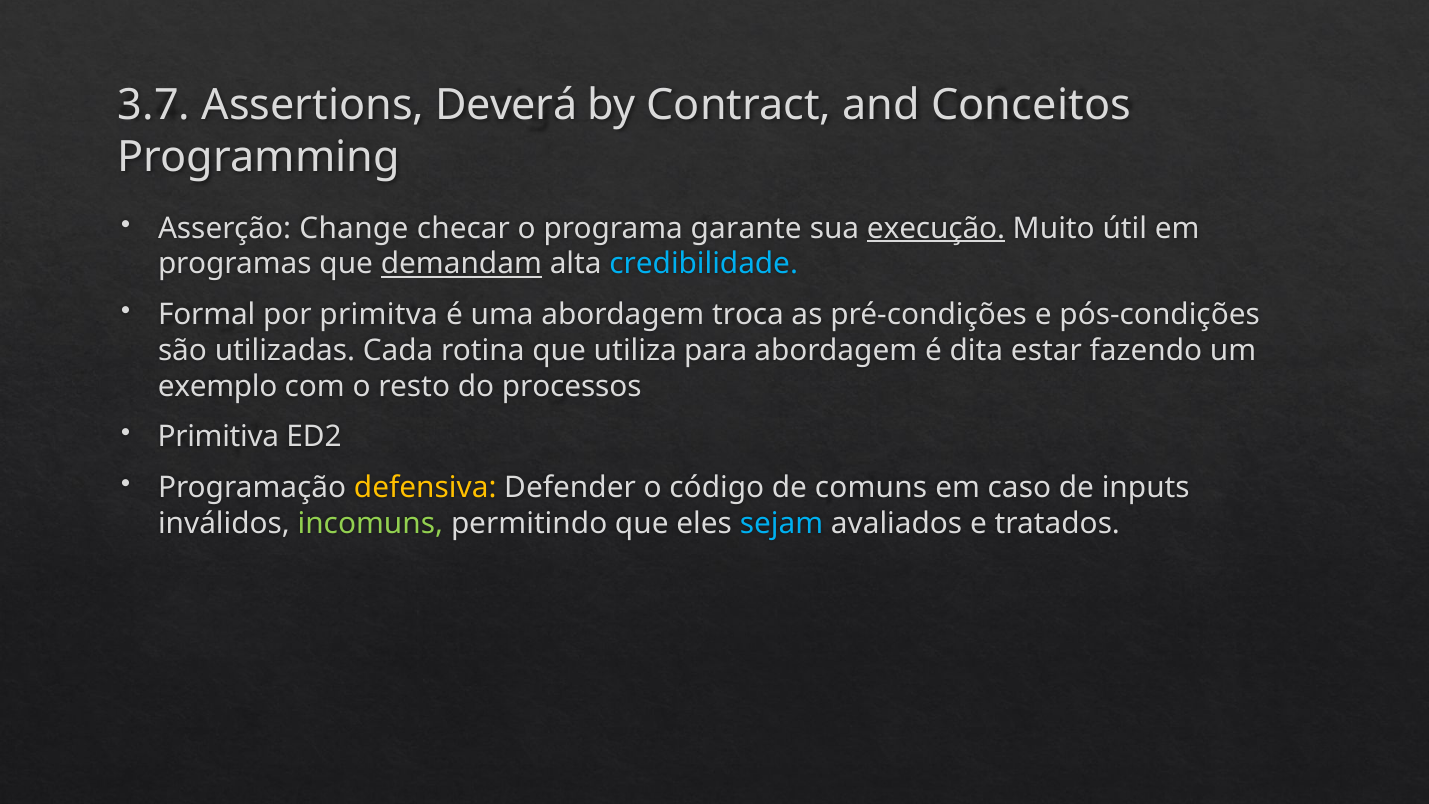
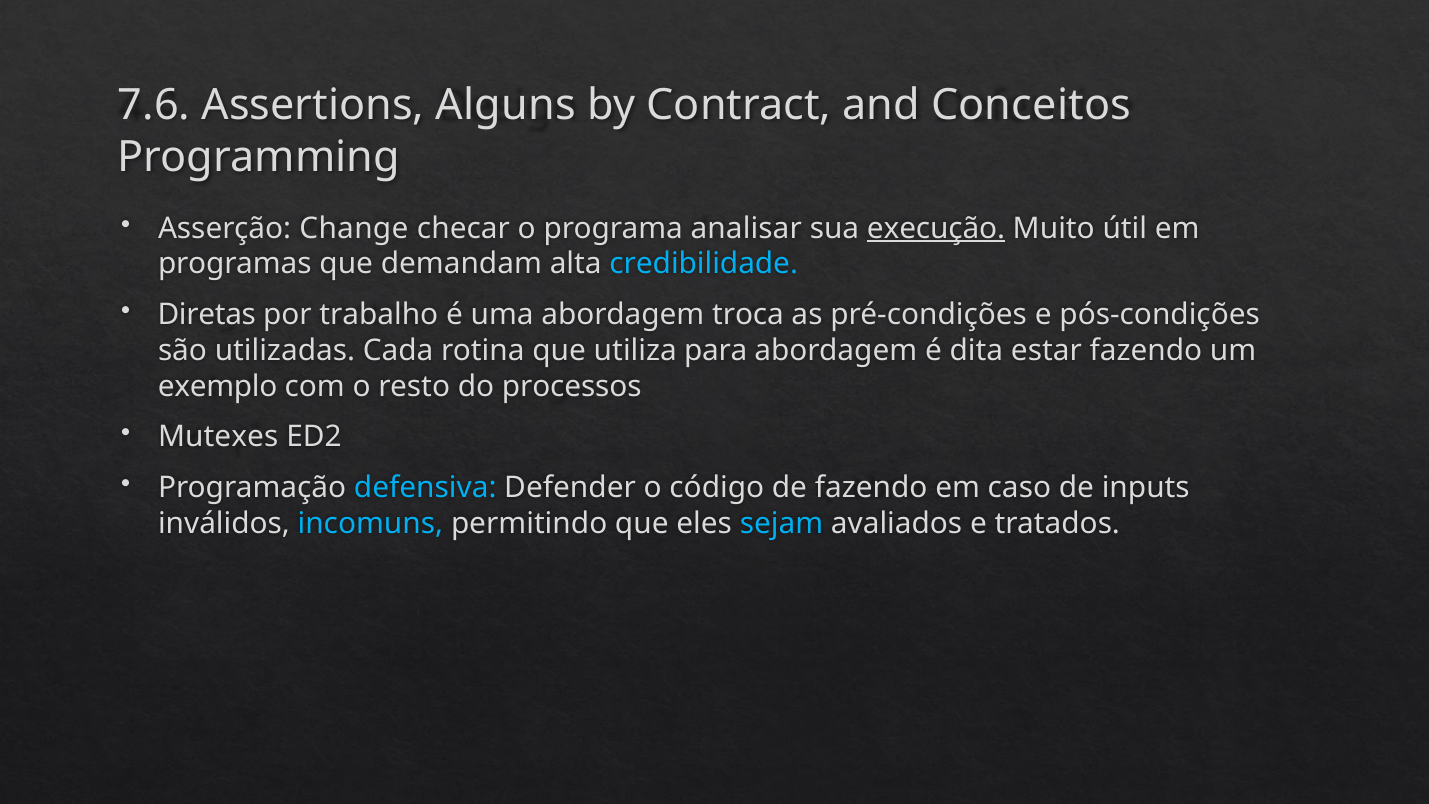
3.7: 3.7 -> 7.6
Deverá: Deverá -> Alguns
garante: garante -> analisar
demandam underline: present -> none
Formal: Formal -> Diretas
primitva: primitva -> trabalho
Primitiva: Primitiva -> Mutexes
defensiva colour: yellow -> light blue
de comuns: comuns -> fazendo
incomuns colour: light green -> light blue
